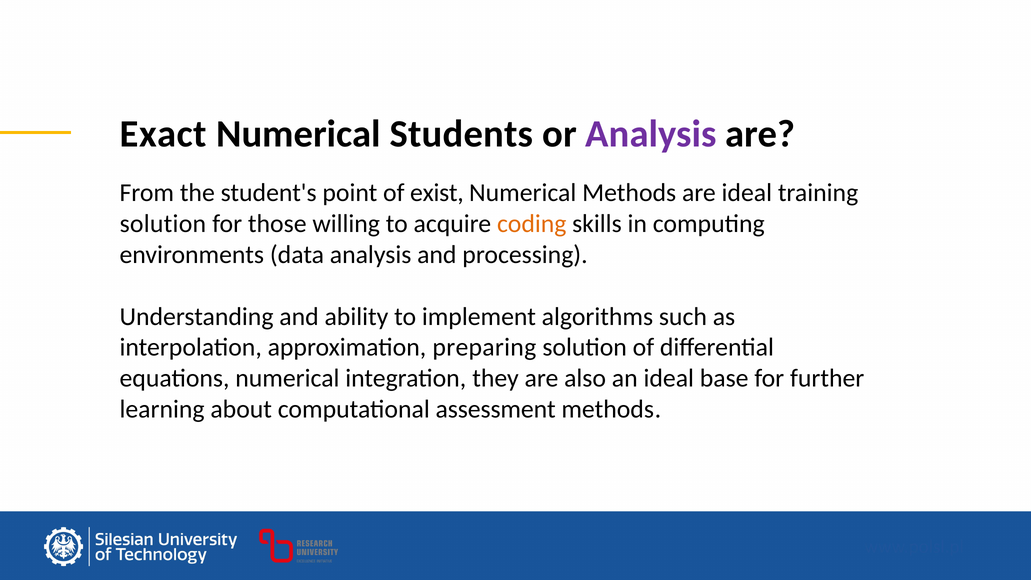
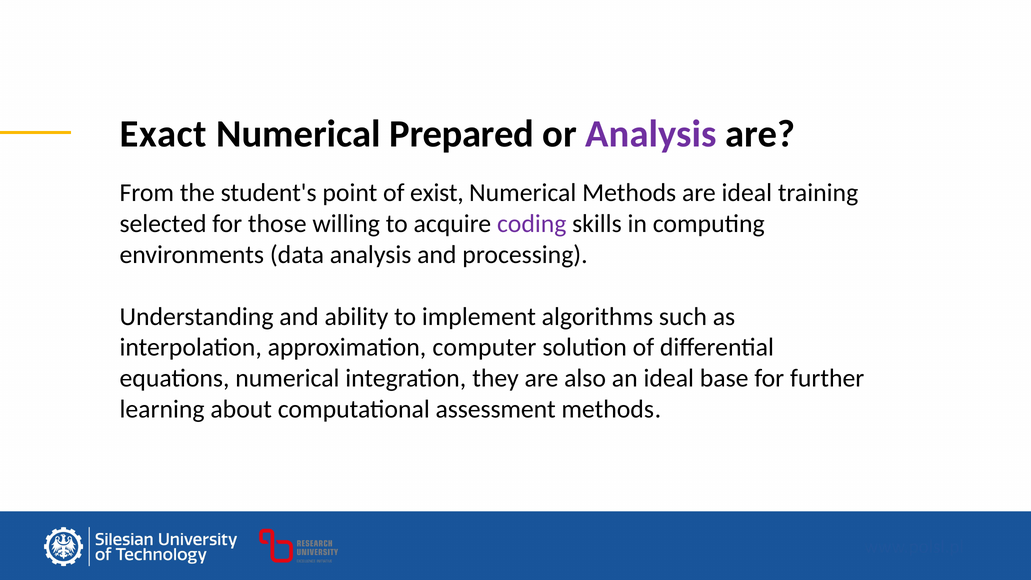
Students: Students -> Prepared
solution at (163, 224): solution -> selected
coding colour: orange -> purple
preparing: preparing -> computer
